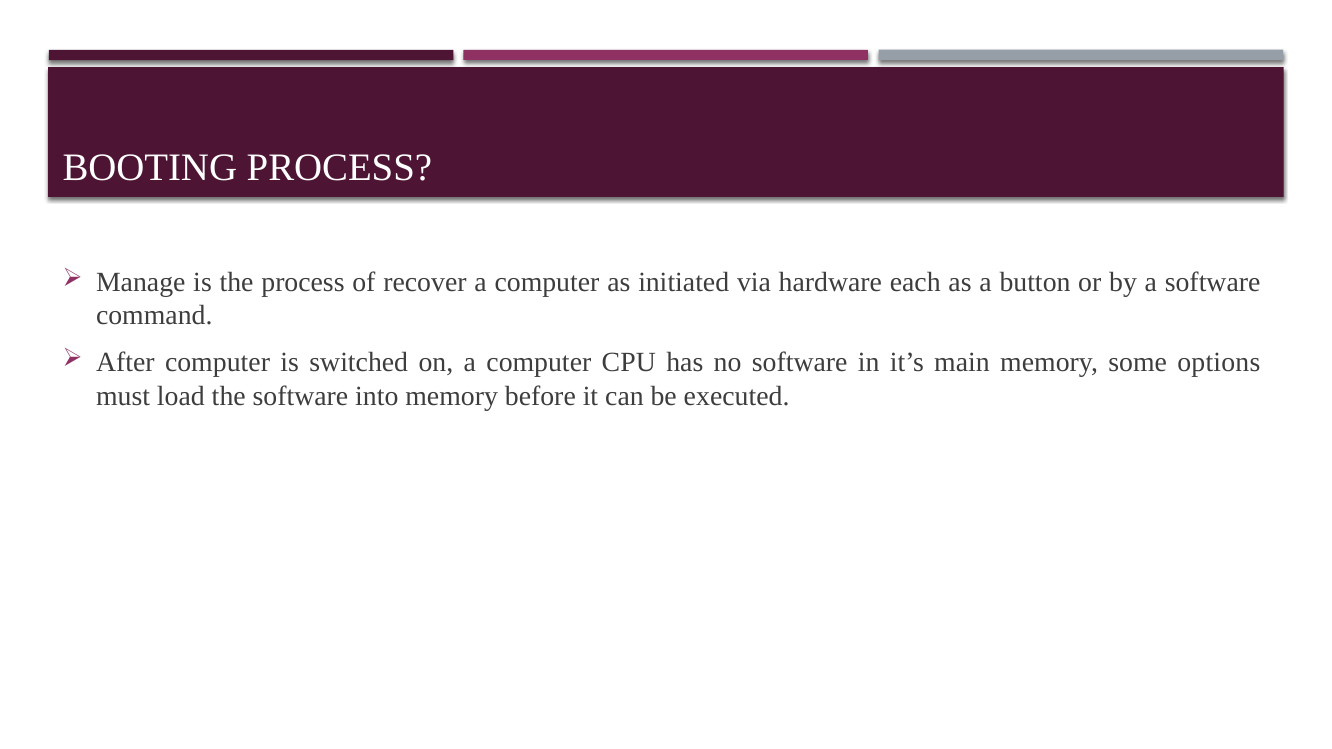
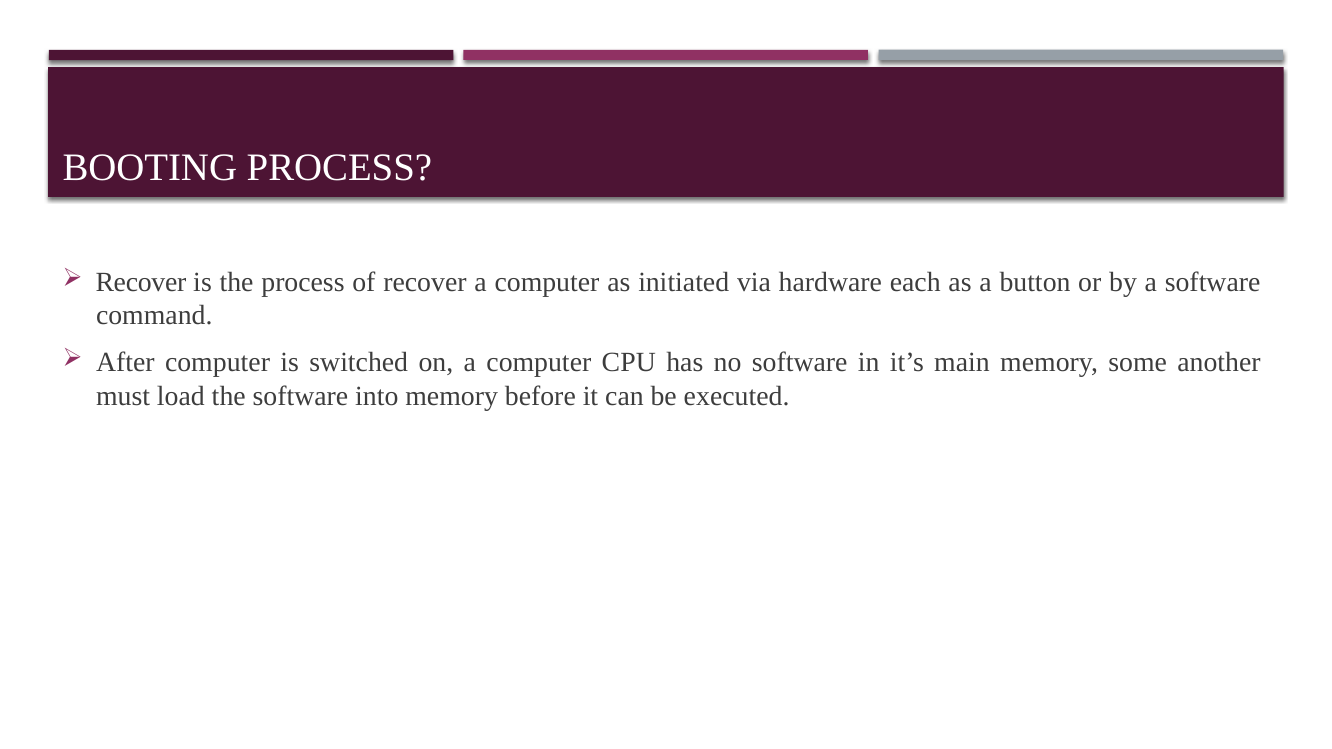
Manage at (141, 282): Manage -> Recover
options: options -> another
